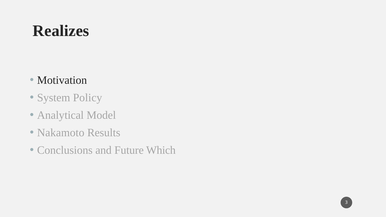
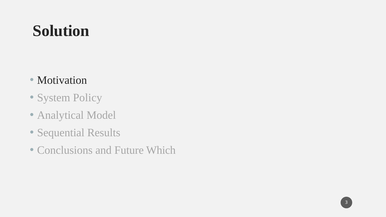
Realizes: Realizes -> Solution
Nakamoto: Nakamoto -> Sequential
